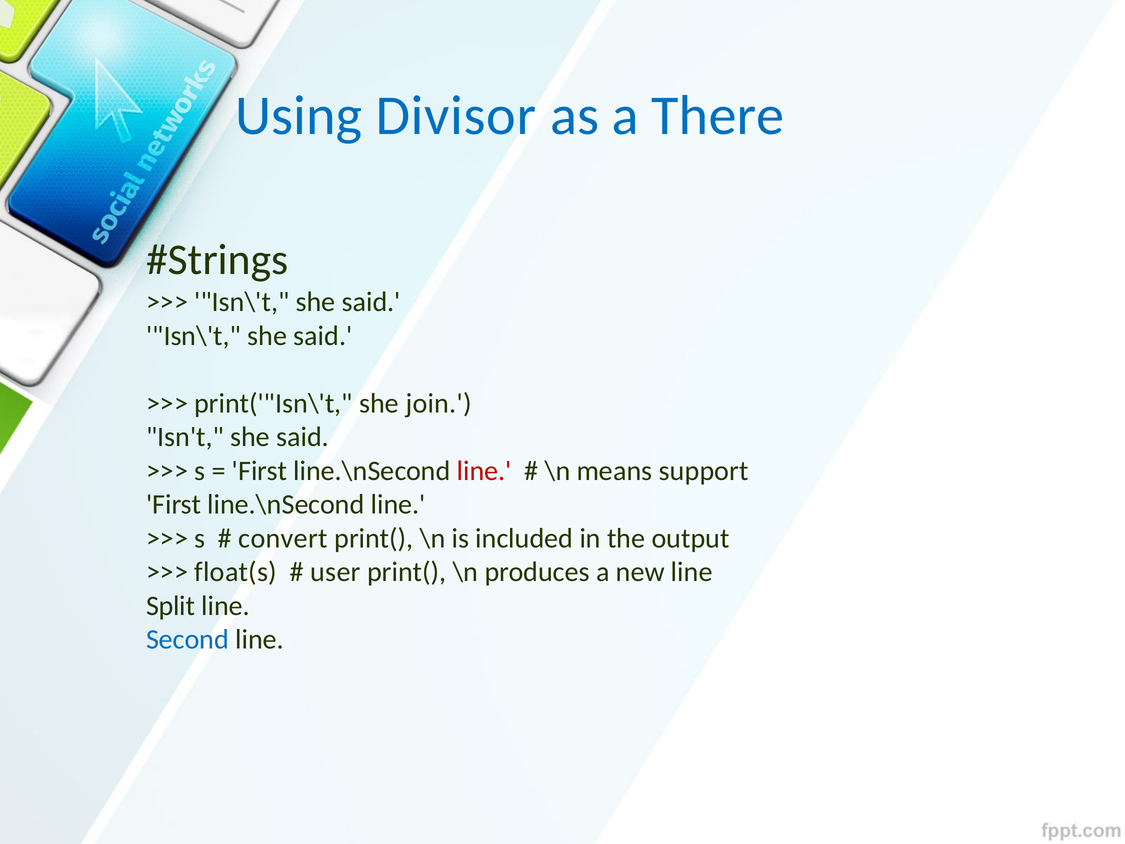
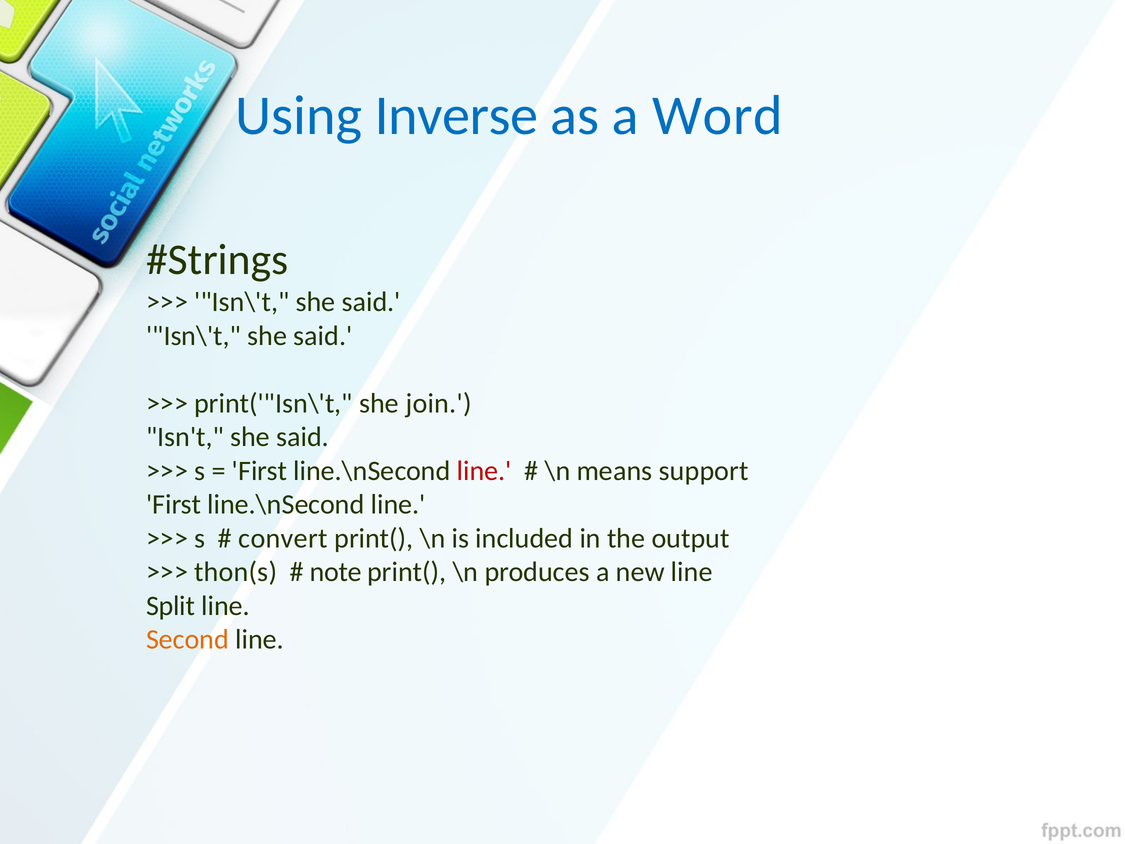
Divisor: Divisor -> Inverse
There: There -> Word
float(s: float(s -> thon(s
user: user -> note
Second colour: blue -> orange
